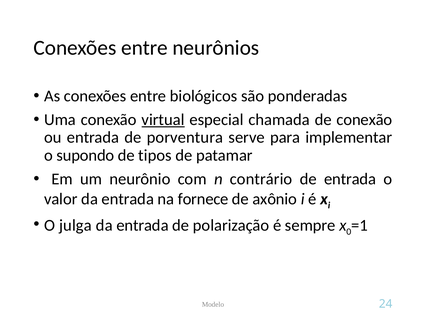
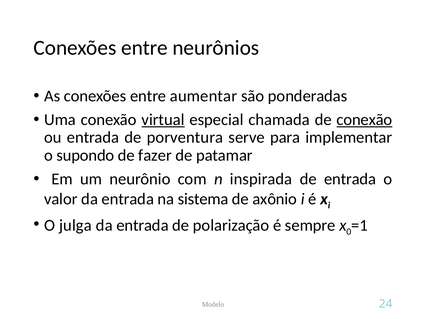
biológicos: biológicos -> aumentar
conexão at (364, 120) underline: none -> present
tipos: tipos -> fazer
contrário: contrário -> inspirada
fornece: fornece -> sistema
